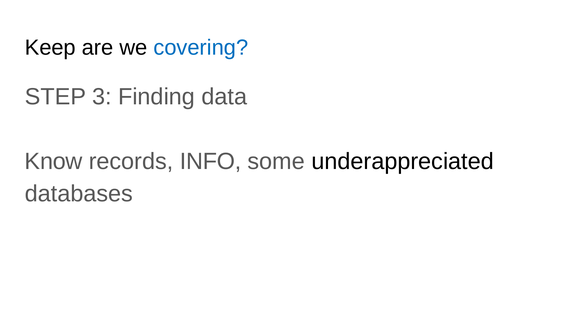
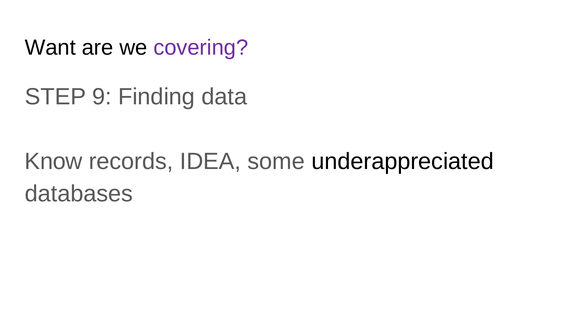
Keep: Keep -> Want
covering colour: blue -> purple
3: 3 -> 9
INFO: INFO -> IDEA
